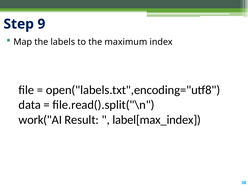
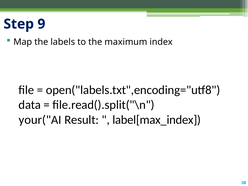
work("AI: work("AI -> your("AI
